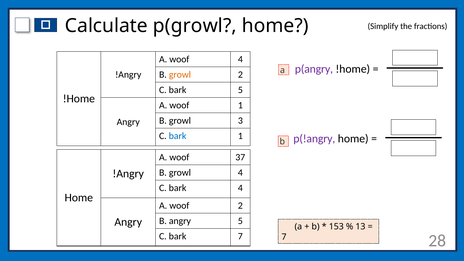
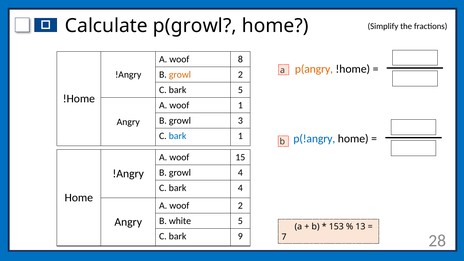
woof 4: 4 -> 8
p(angry colour: purple -> orange
p(!angry colour: purple -> blue
37: 37 -> 15
B angry: angry -> white
bark 7: 7 -> 9
